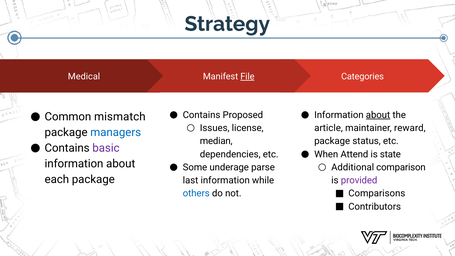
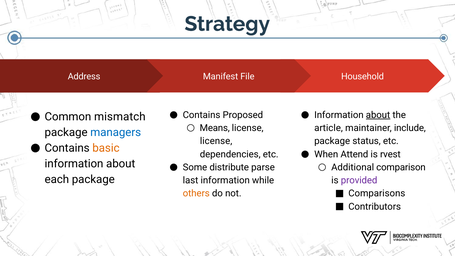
File underline: present -> none
Categories: Categories -> Household
Medical: Medical -> Address
Issues: Issues -> Means
reward: reward -> include
median at (216, 141): median -> license
basic colour: purple -> orange
state: state -> rvest
underage: underage -> distribute
others colour: blue -> orange
